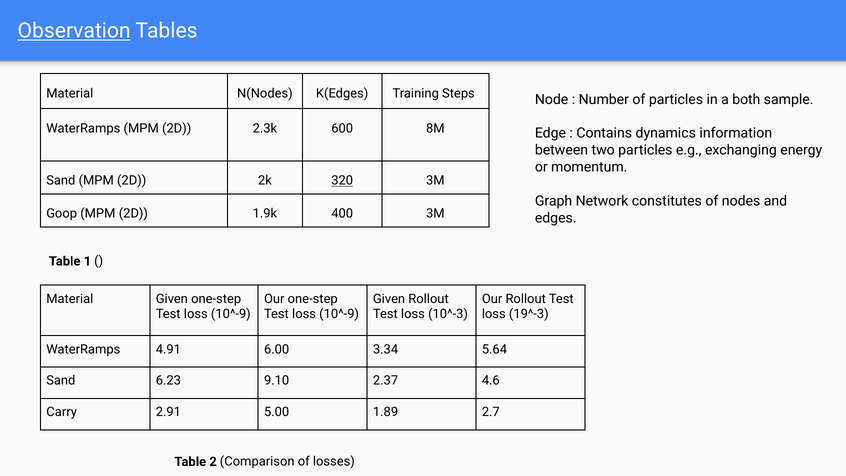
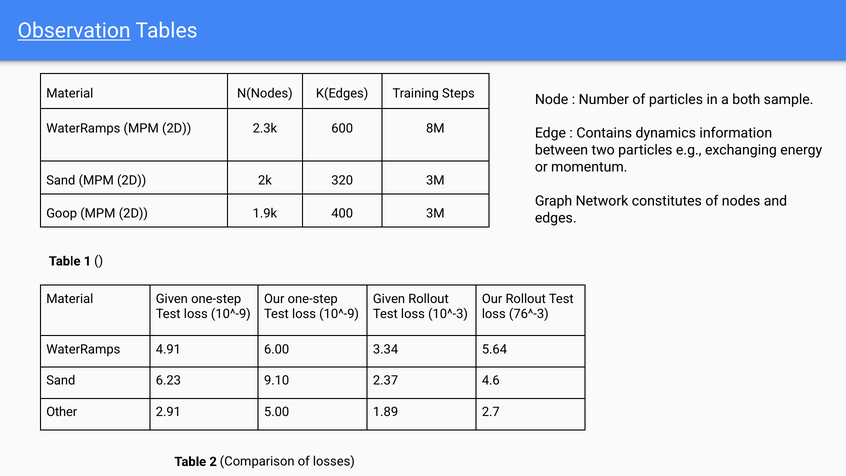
320 underline: present -> none
19^-3: 19^-3 -> 76^-3
Carry: Carry -> Other
